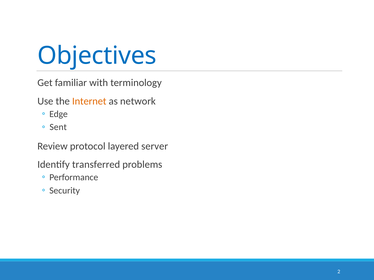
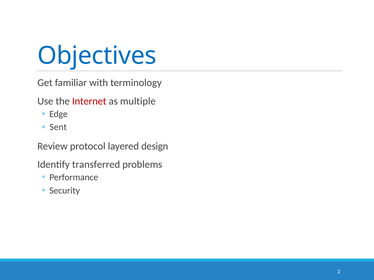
Internet colour: orange -> red
network: network -> multiple
server: server -> design
